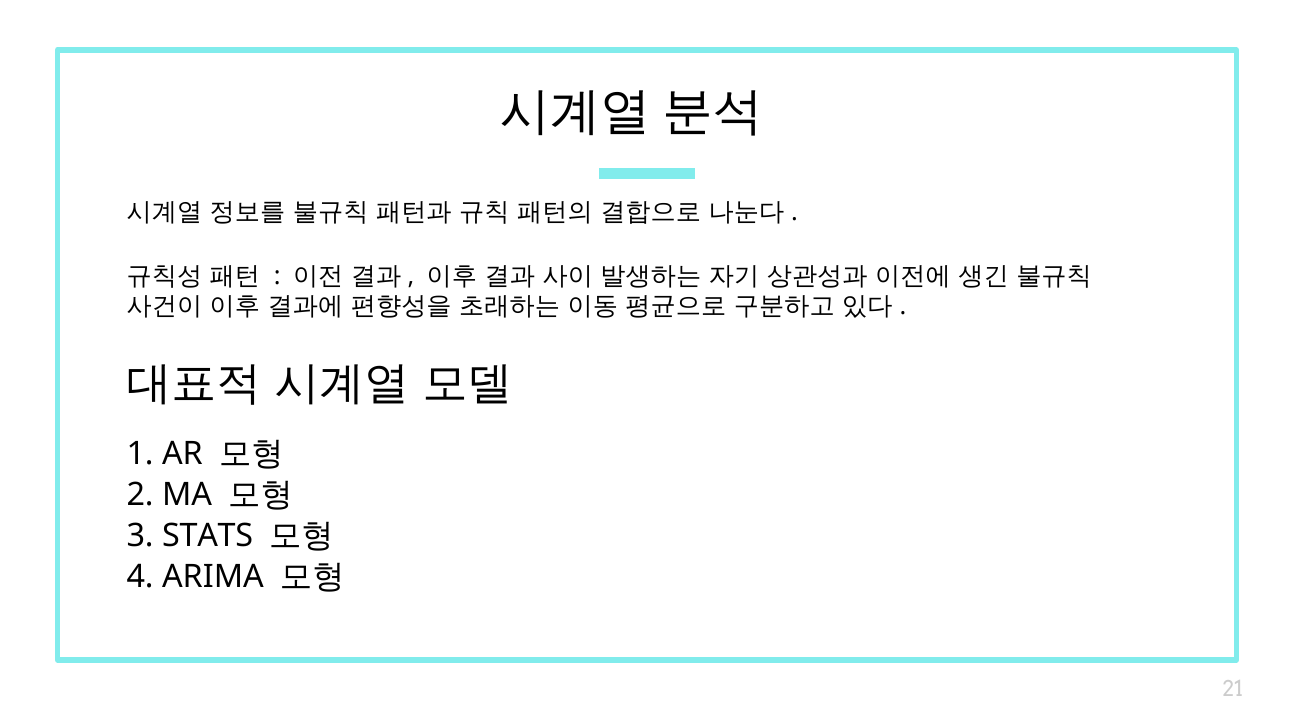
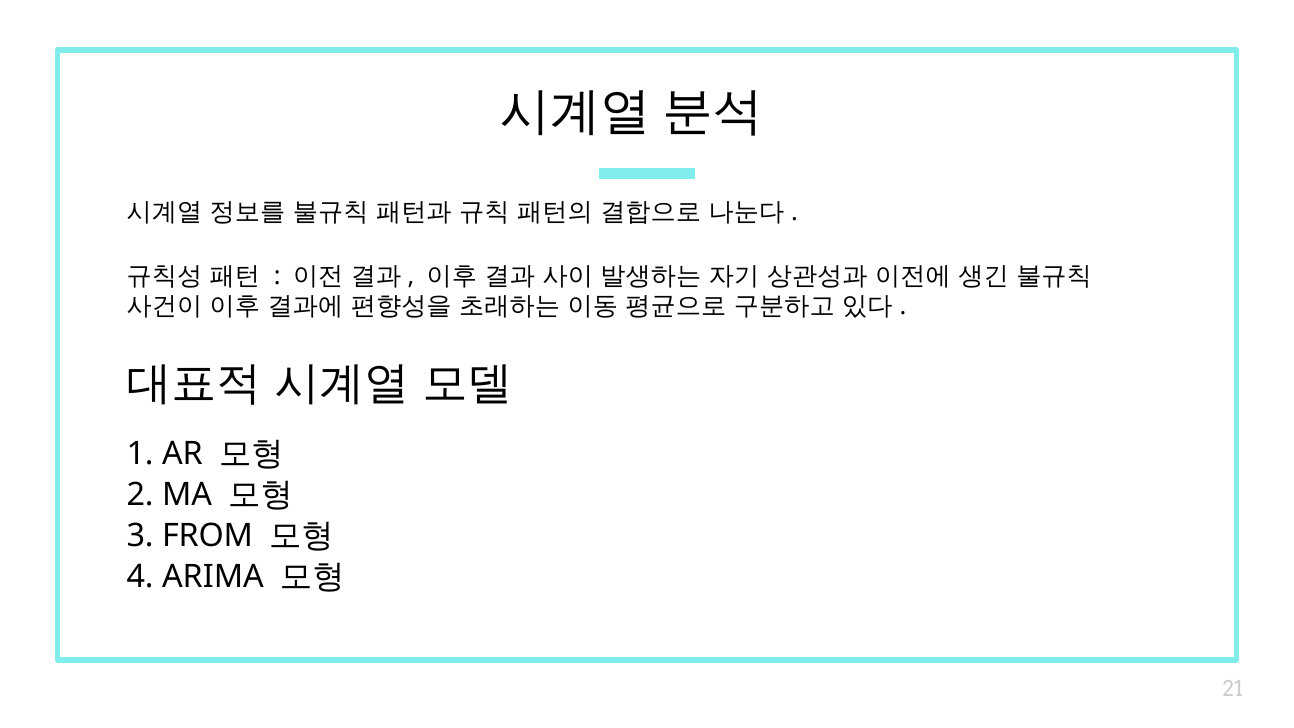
STATS: STATS -> FROM
